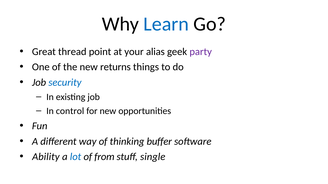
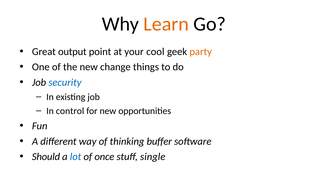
Learn colour: blue -> orange
thread: thread -> output
alias: alias -> cool
party colour: purple -> orange
returns: returns -> change
Ability: Ability -> Should
from: from -> once
